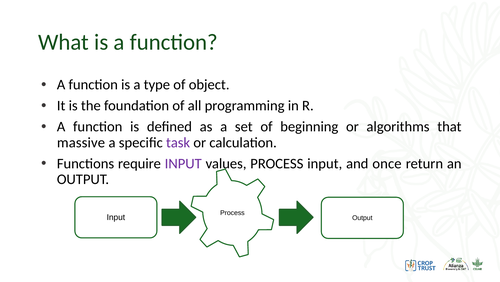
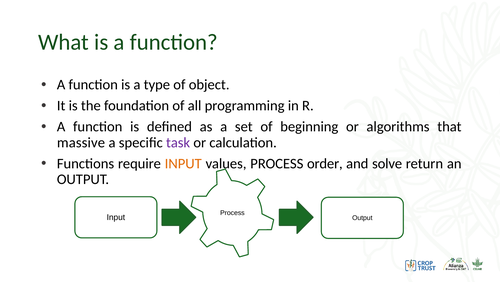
INPUT at (183, 163) colour: purple -> orange
PROCESS input: input -> order
once: once -> solve
